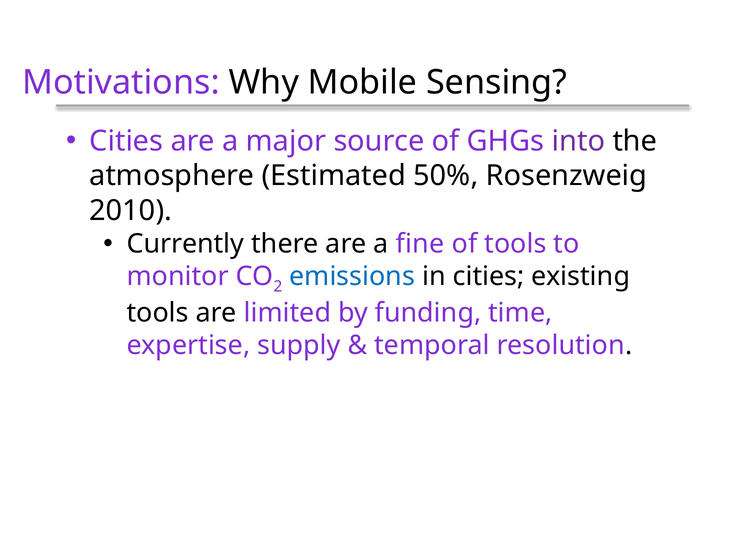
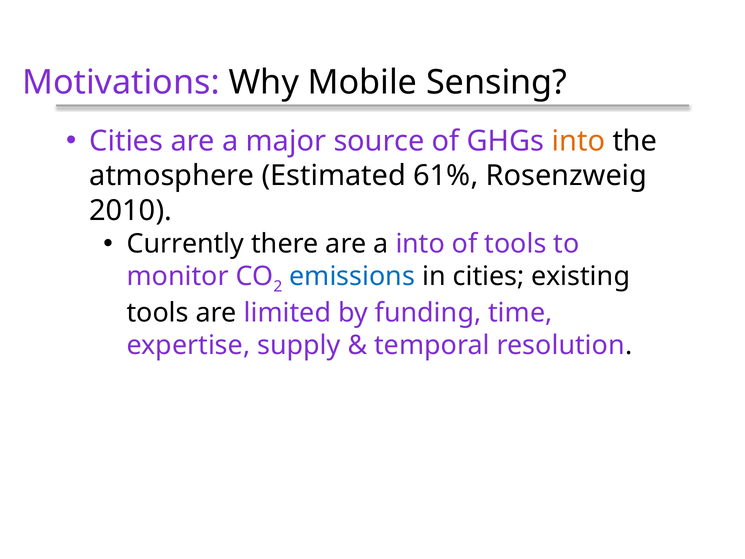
into at (578, 141) colour: purple -> orange
50%: 50% -> 61%
a fine: fine -> into
